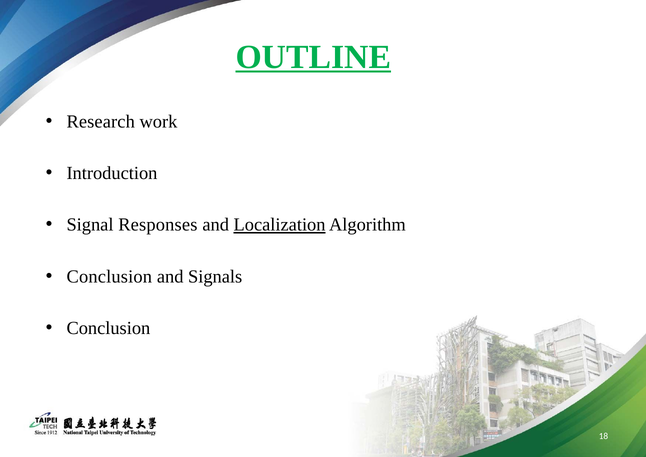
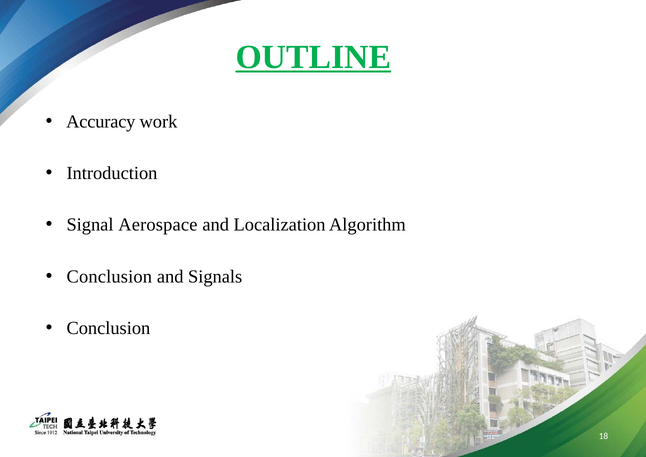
Research: Research -> Accuracy
Responses: Responses -> Aerospace
Localization underline: present -> none
